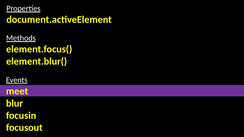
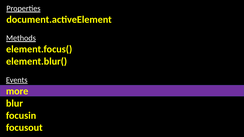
meet: meet -> more
